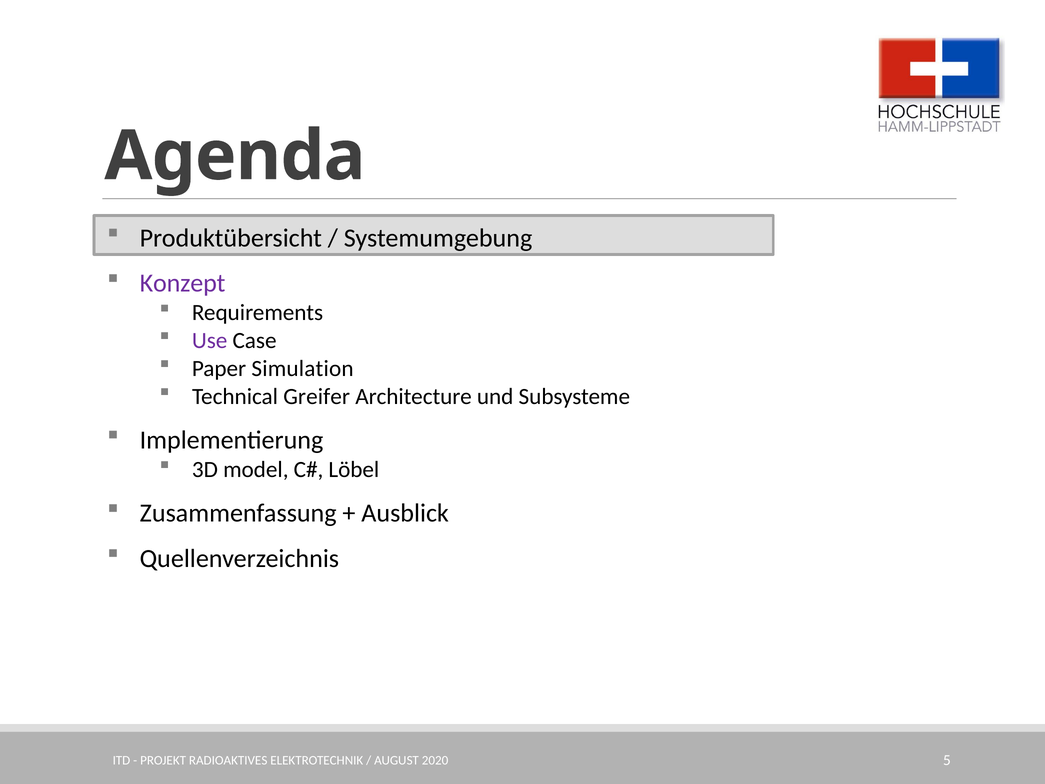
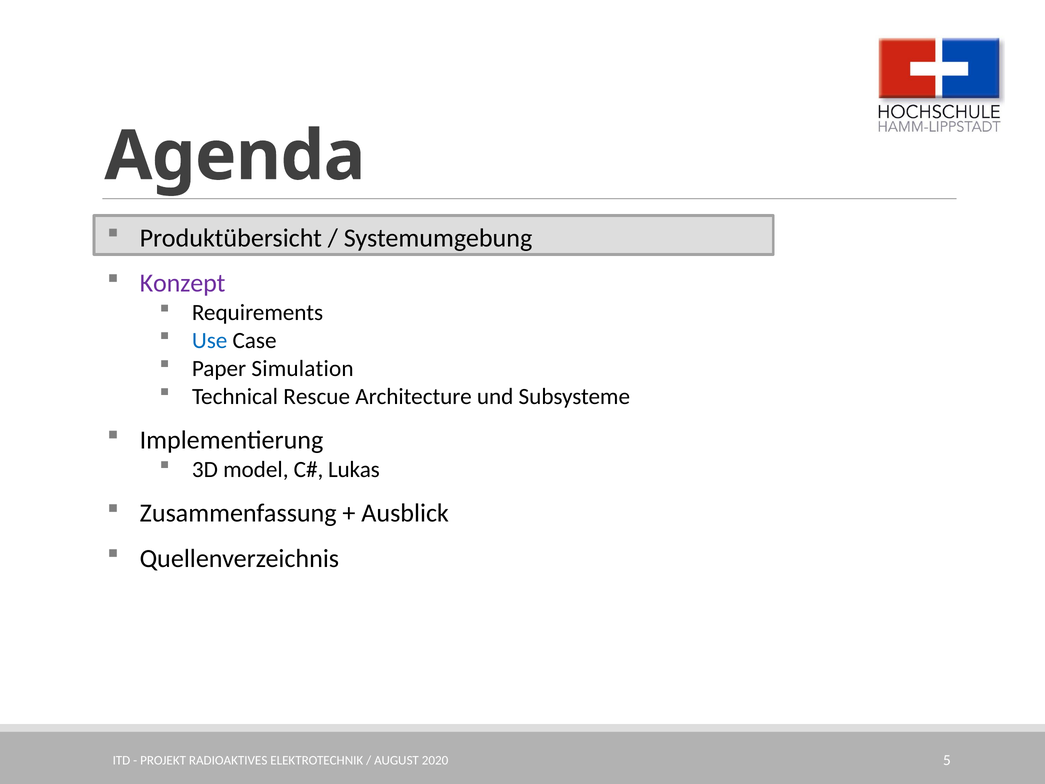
Use colour: purple -> blue
Greifer: Greifer -> Rescue
Löbel: Löbel -> Lukas
